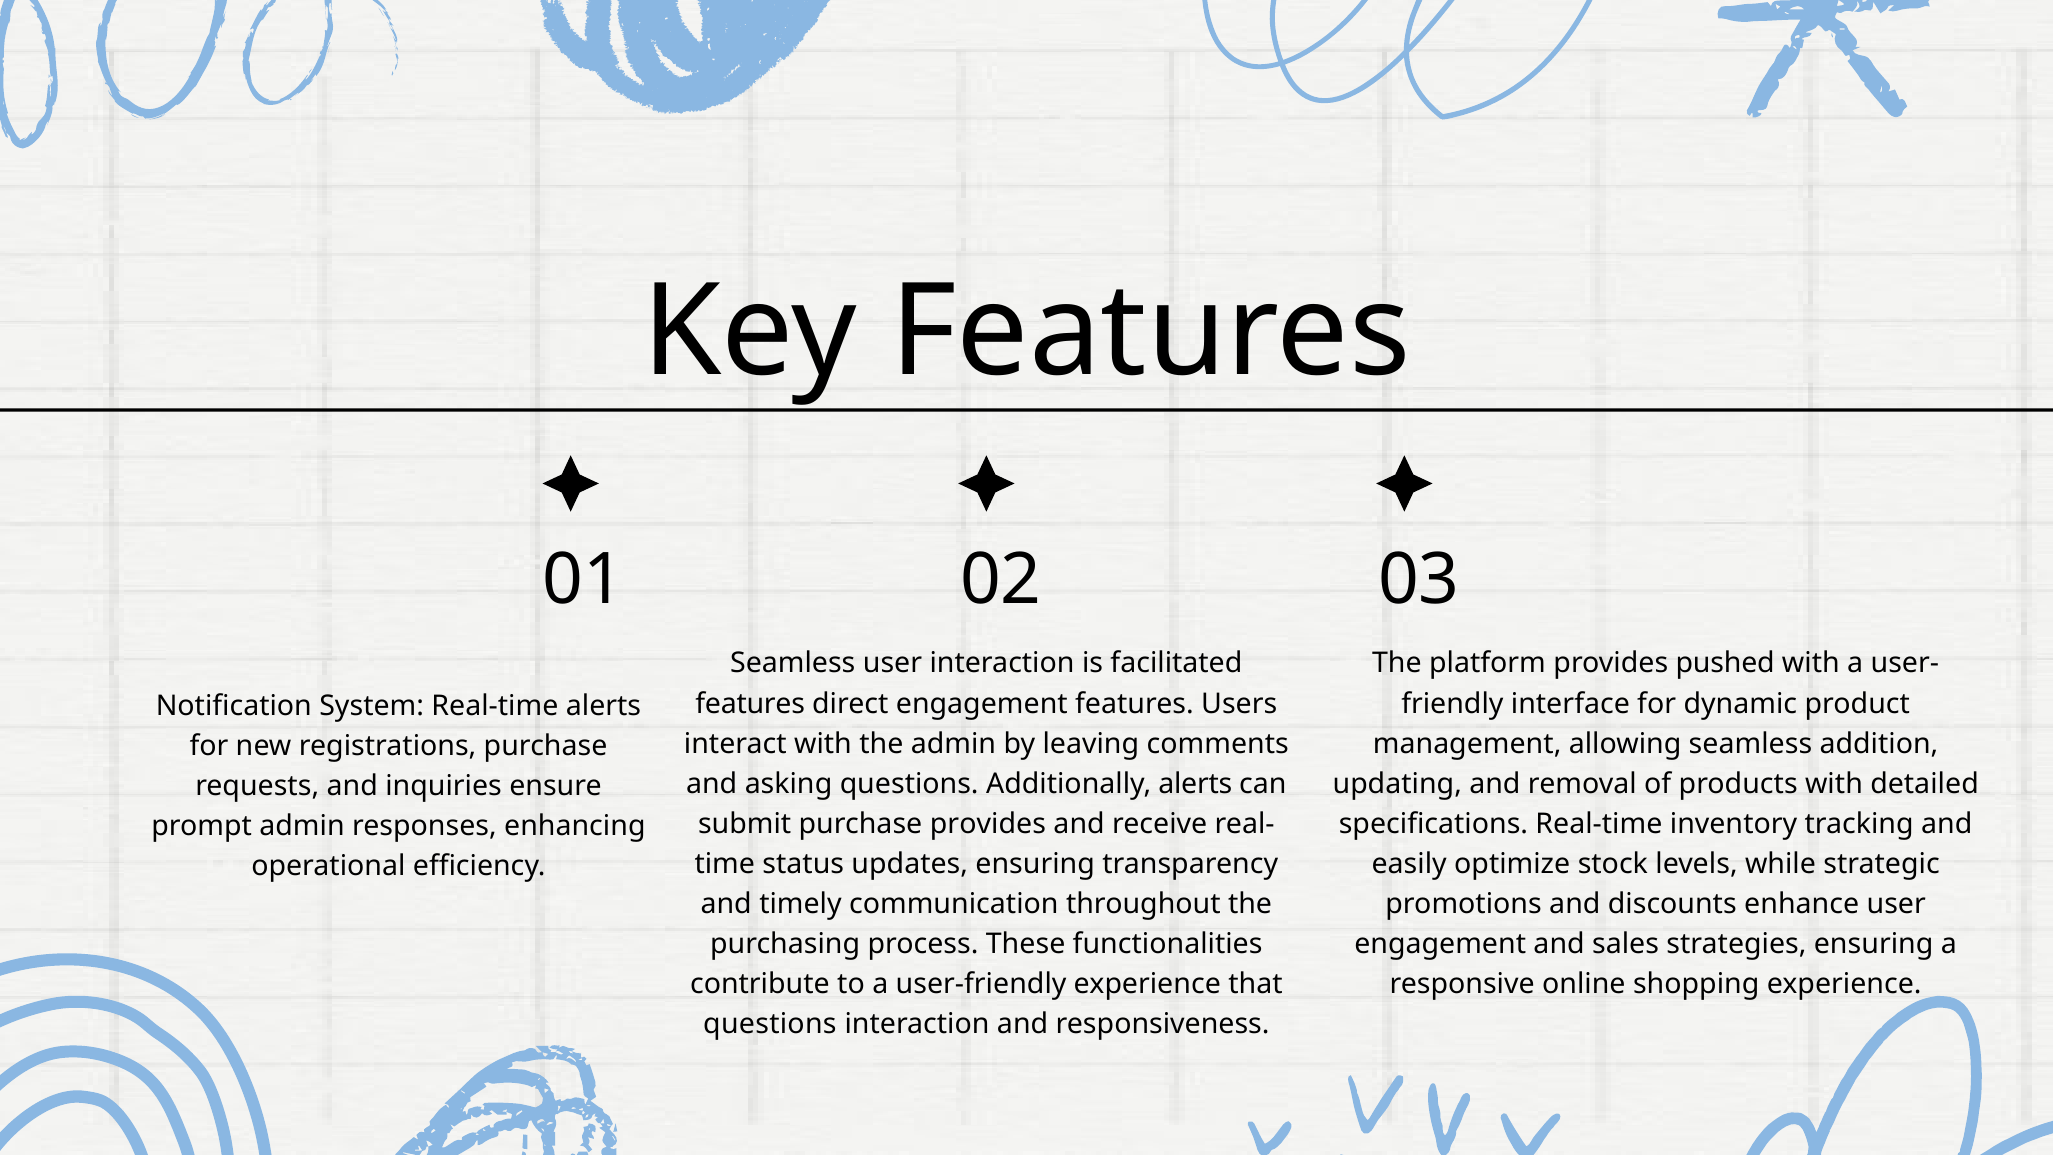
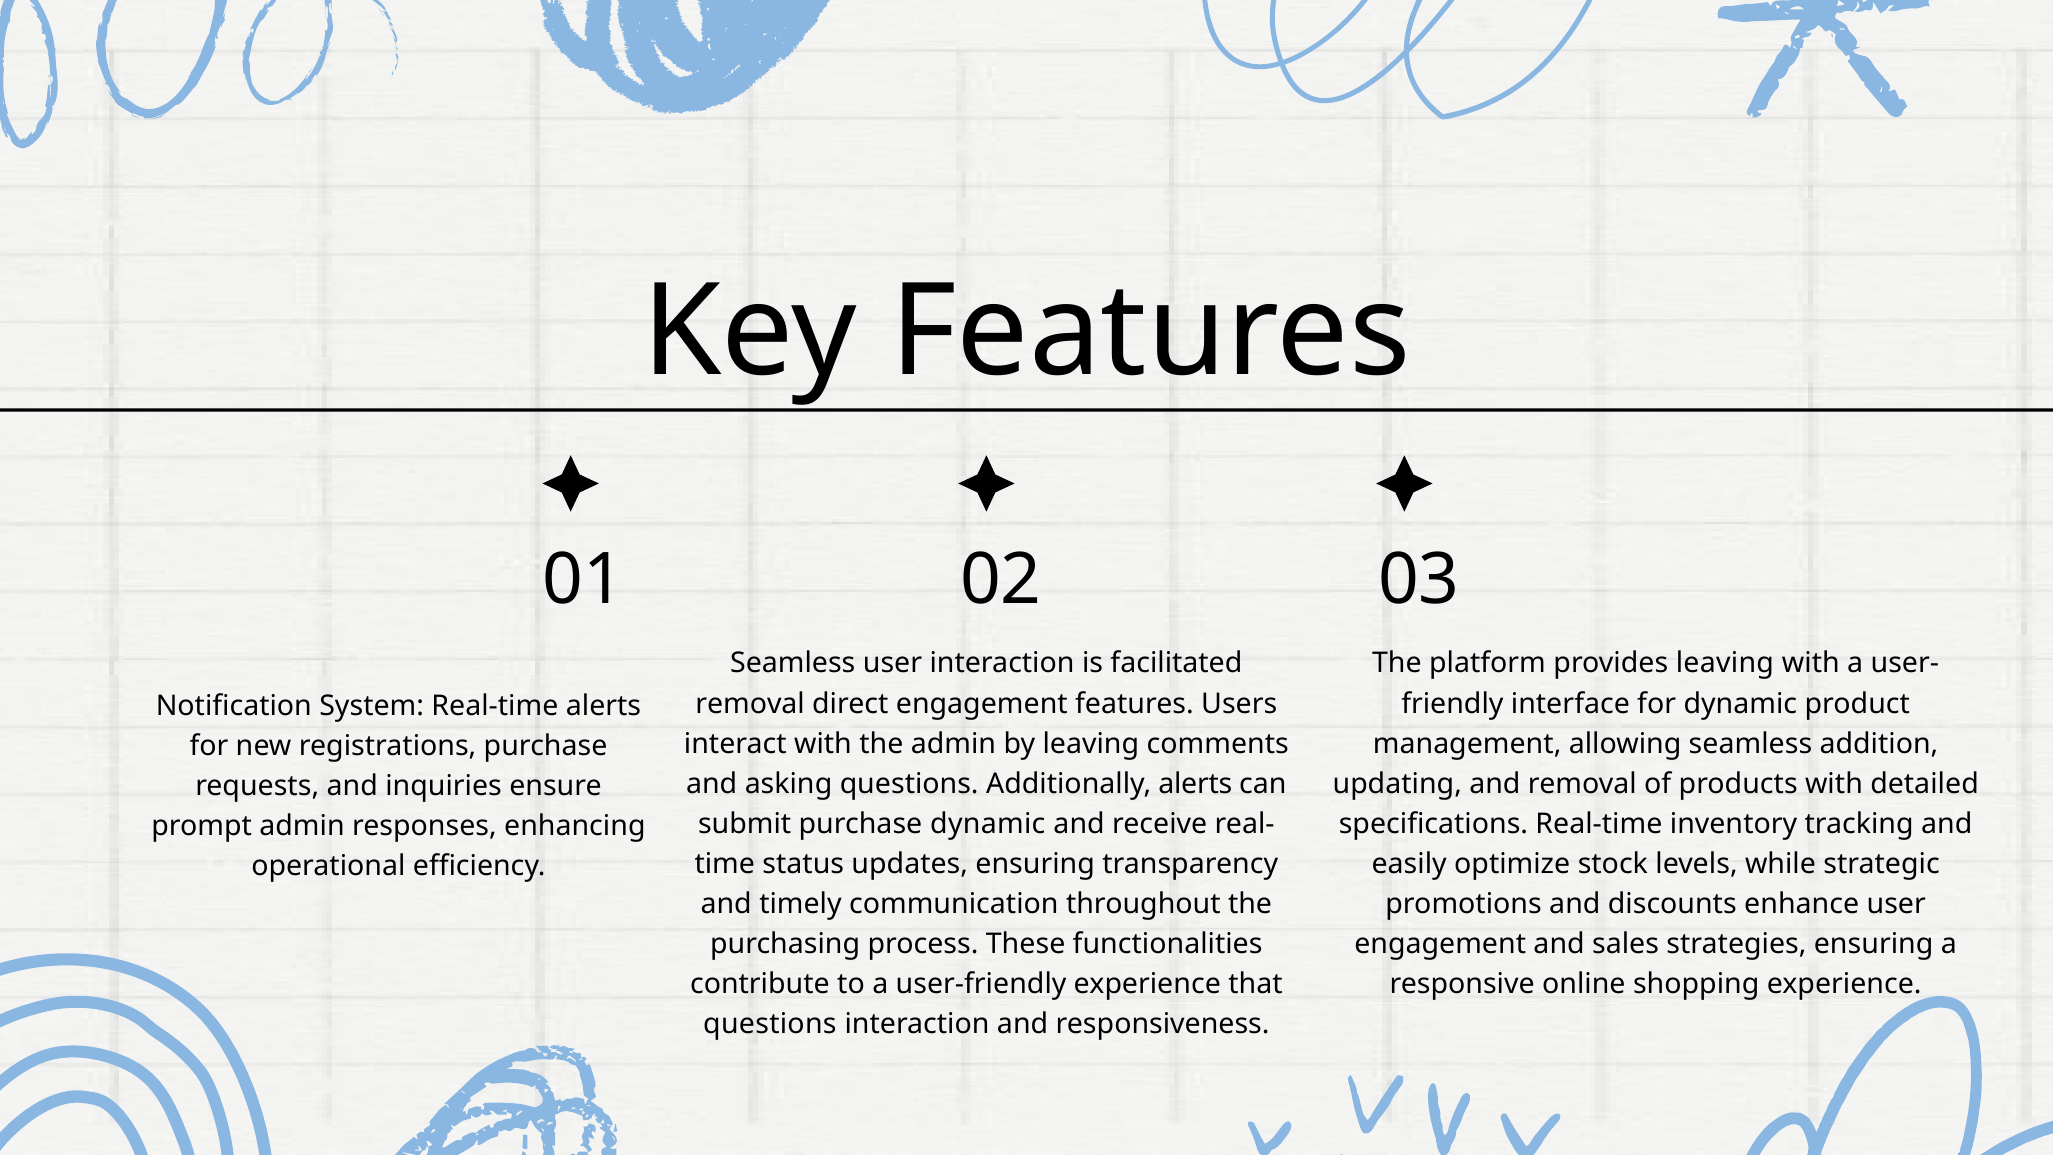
provides pushed: pushed -> leaving
features at (750, 703): features -> removal
purchase provides: provides -> dynamic
